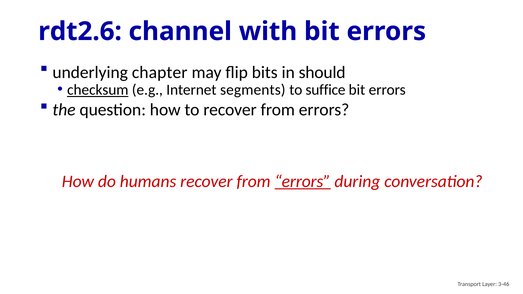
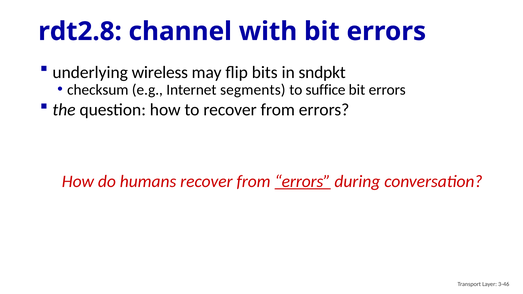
rdt2.6: rdt2.6 -> rdt2.8
chapter: chapter -> wireless
should: should -> sndpkt
checksum underline: present -> none
